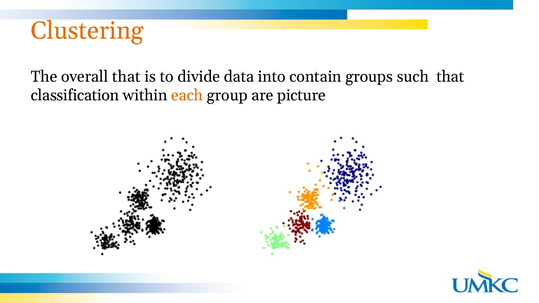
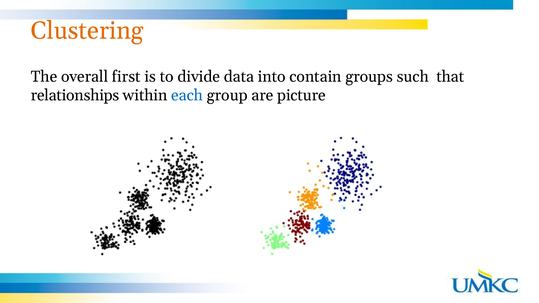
overall that: that -> first
classification: classification -> relationships
each colour: orange -> blue
